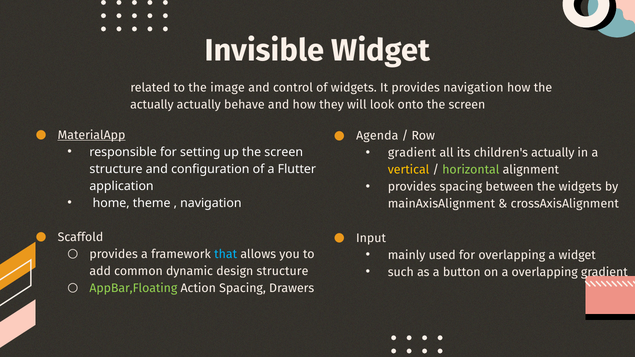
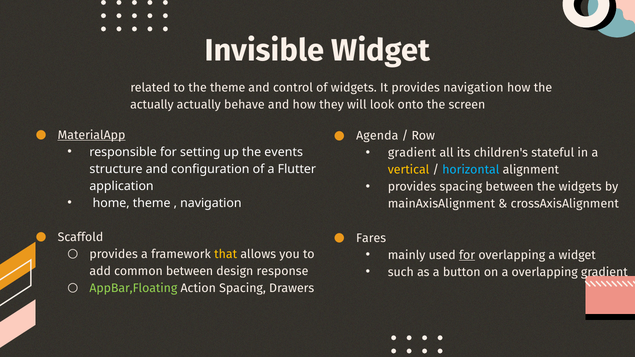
the image: image -> theme
up the screen: screen -> events
children's actually: actually -> stateful
horizontal colour: light green -> light blue
Input: Input -> Fares
that colour: light blue -> yellow
for at (467, 255) underline: none -> present
common dynamic: dynamic -> between
design structure: structure -> response
